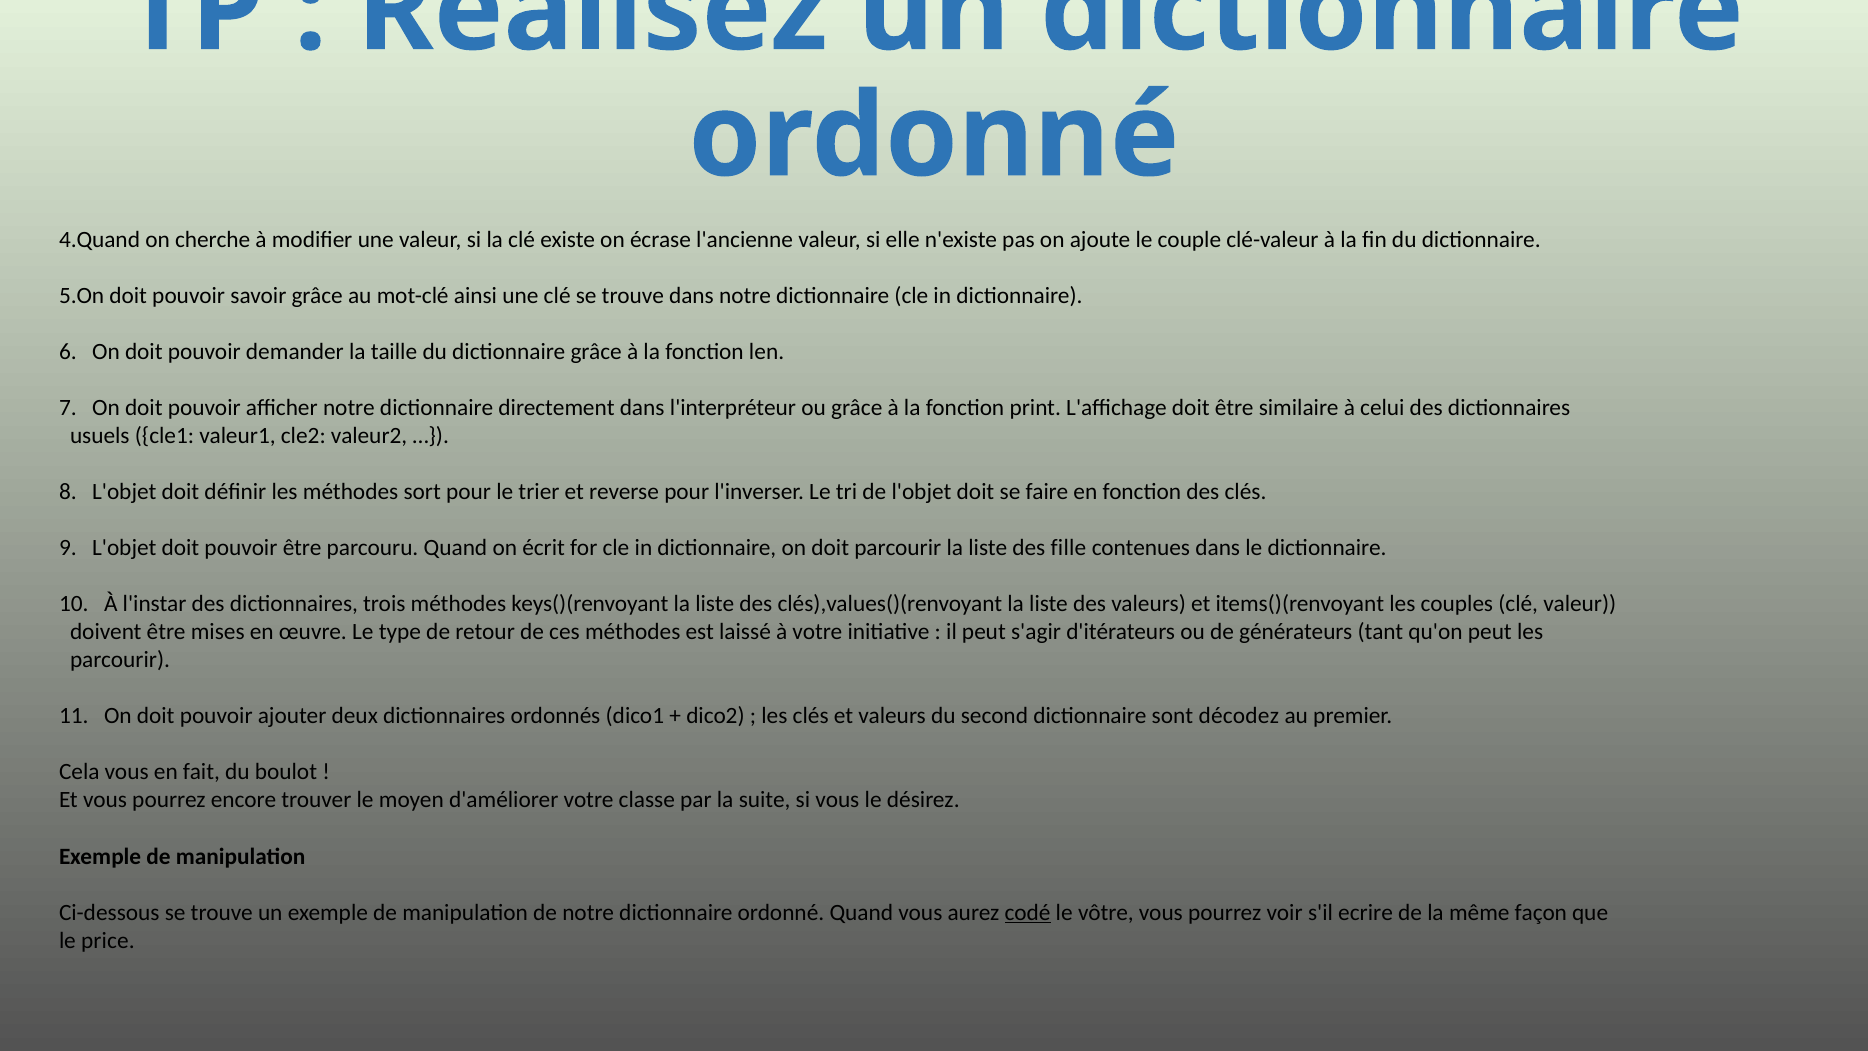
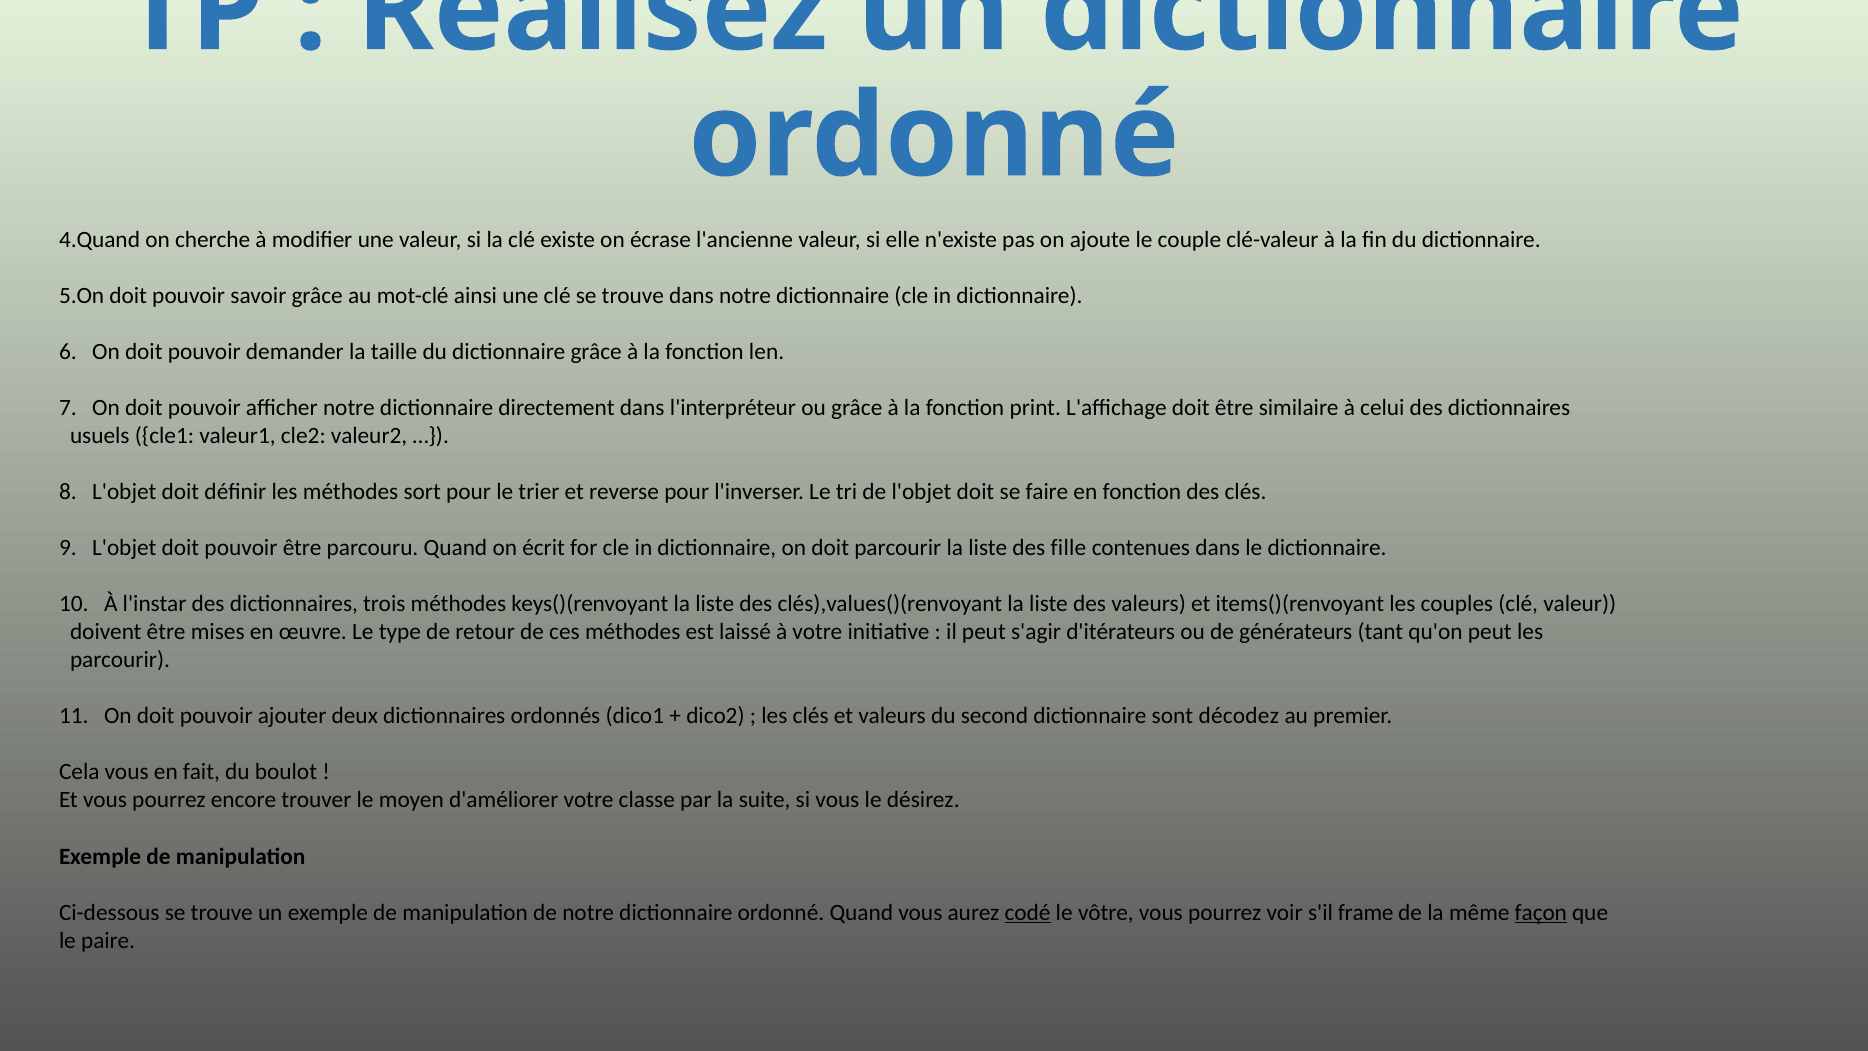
ecrire: ecrire -> frame
façon underline: none -> present
price: price -> paire
